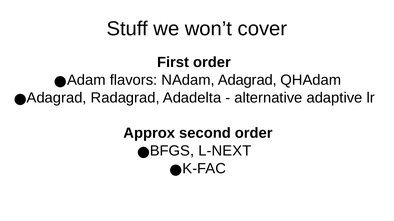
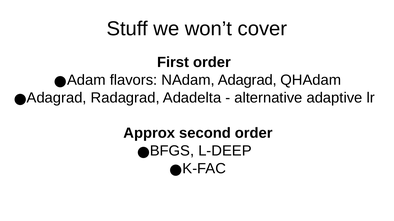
L-NEXT: L-NEXT -> L-DEEP
